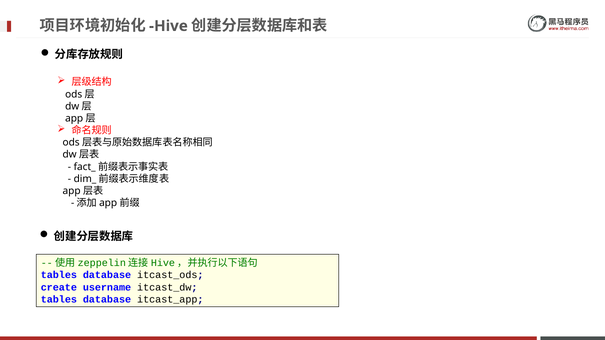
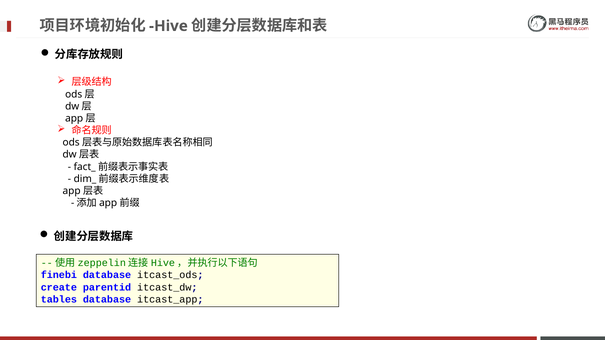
tables at (59, 275): tables -> finebi
username: username -> parentid
